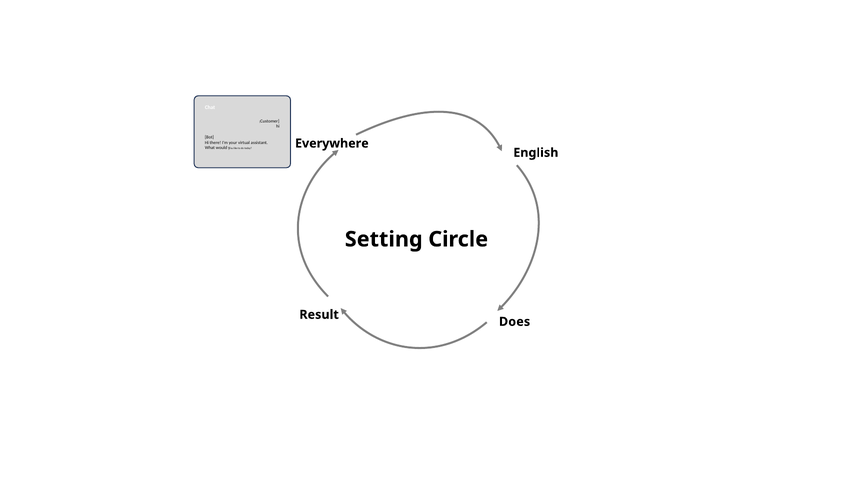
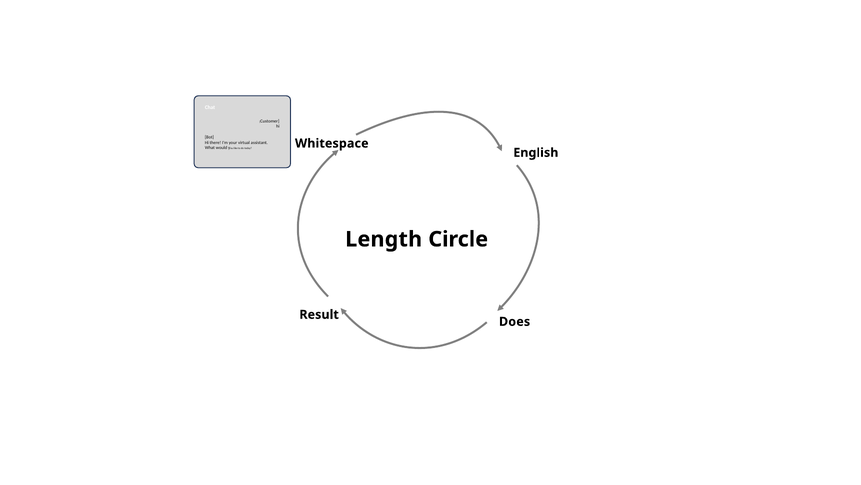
Everywhere: Everywhere -> Whitespace
Setting: Setting -> Length
